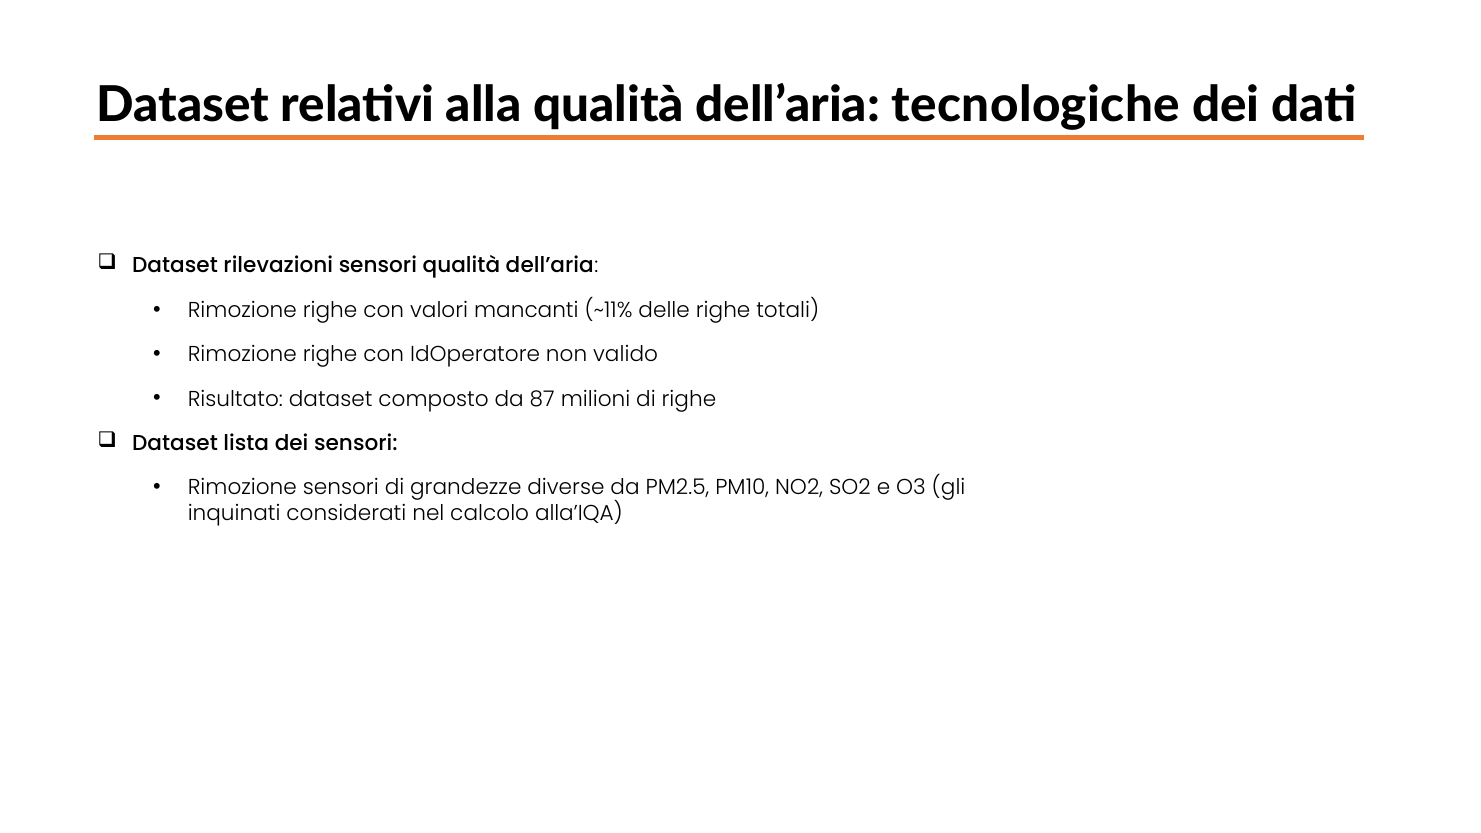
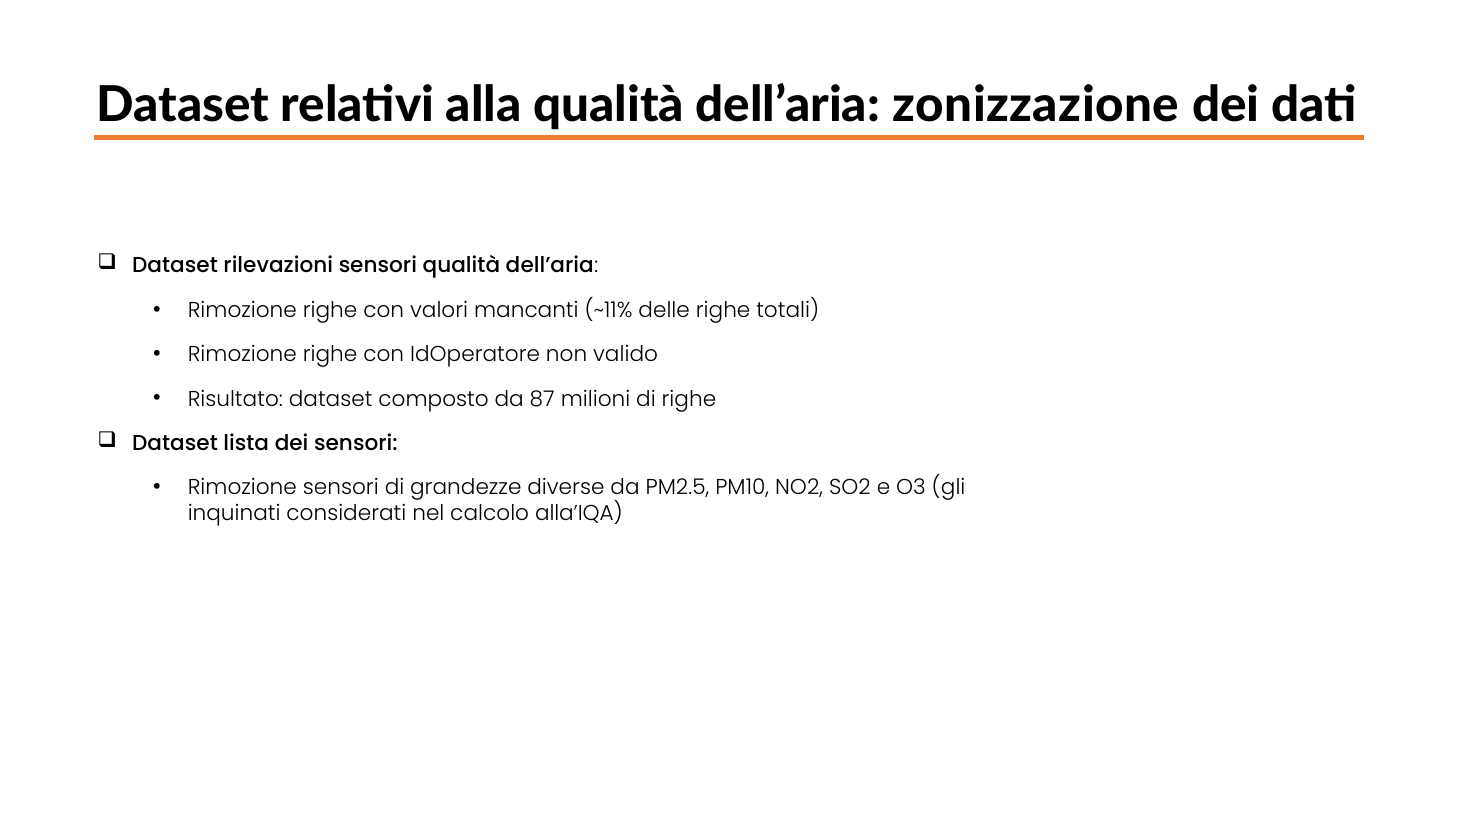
tecnologiche: tecnologiche -> zonizzazione
